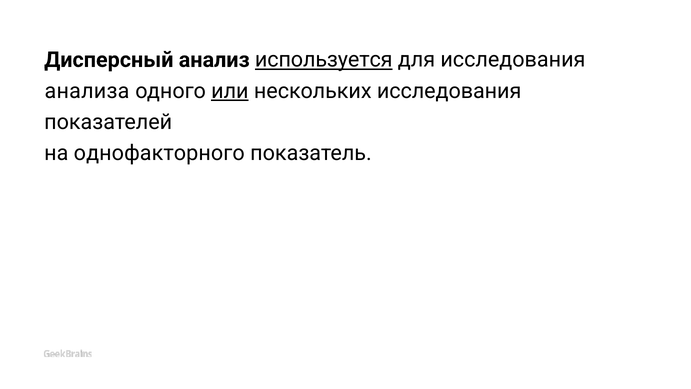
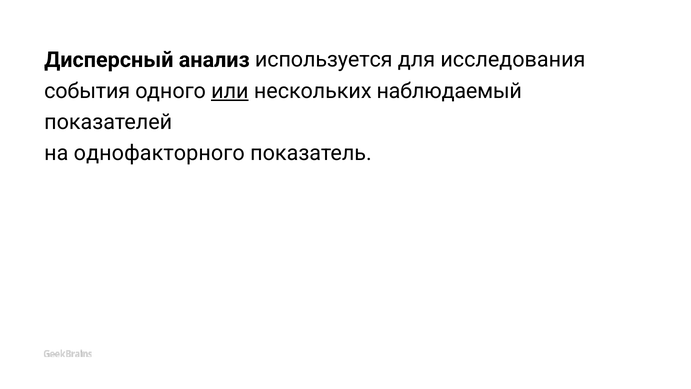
используется underline: present -> none
анализа: анализа -> события
нескольких исследования: исследования -> наблюдаемый
